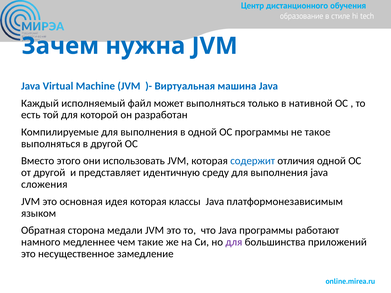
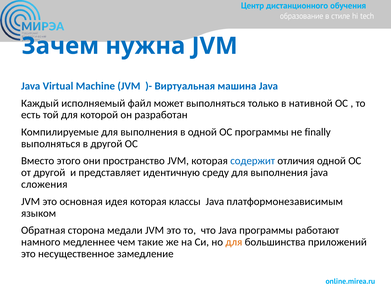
такое: такое -> finally
использовать: использовать -> пространство
для at (234, 242) colour: purple -> orange
